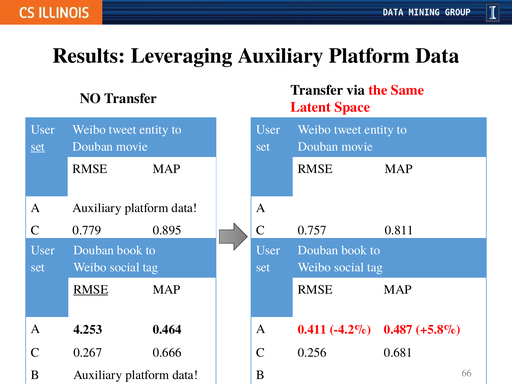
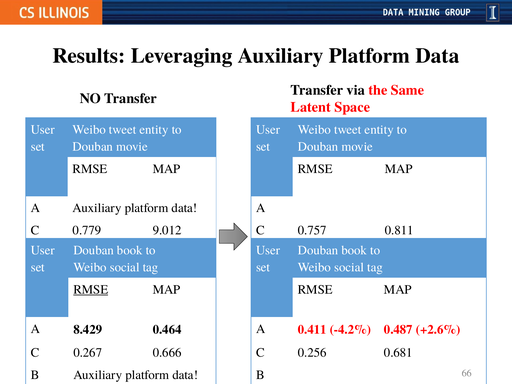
set at (38, 147) underline: present -> none
0.895: 0.895 -> 9.012
4.253: 4.253 -> 8.429
+5.8%: +5.8% -> +2.6%
